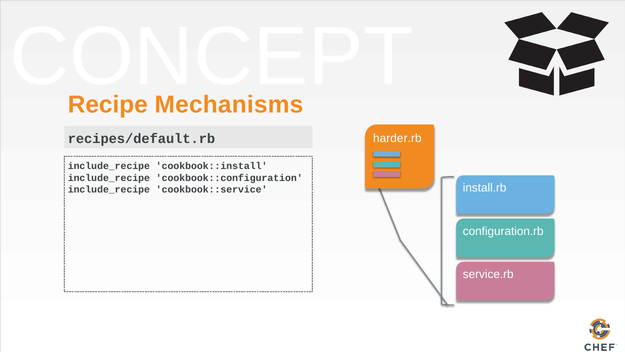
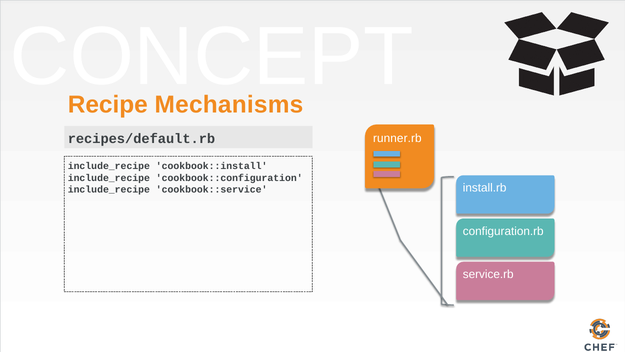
harder.rb: harder.rb -> runner.rb
